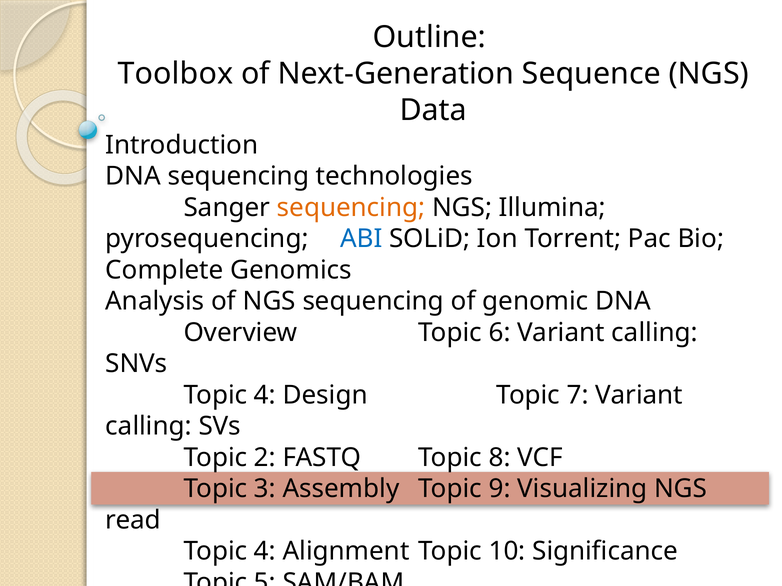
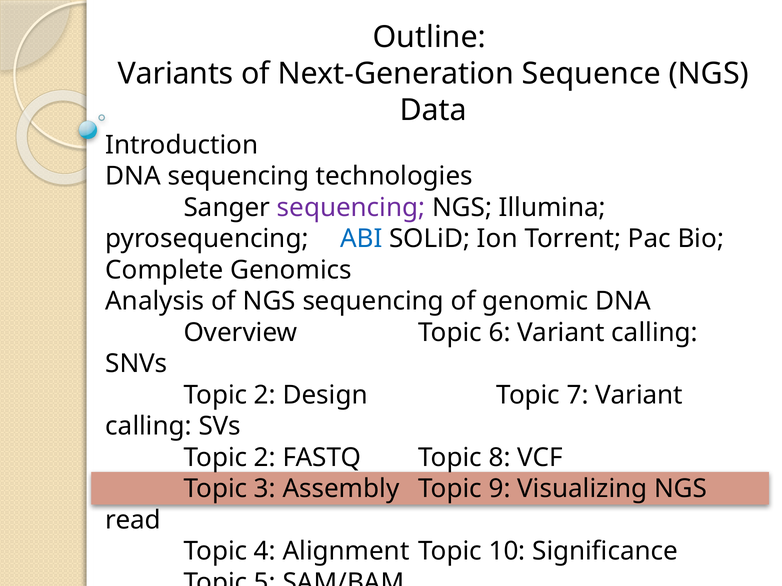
Toolbox: Toolbox -> Variants
sequencing at (351, 208) colour: orange -> purple
4 at (265, 395): 4 -> 2
